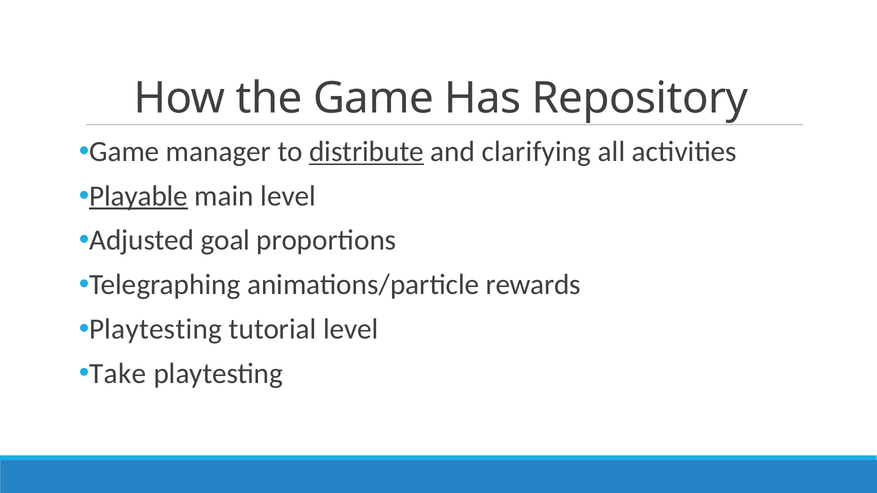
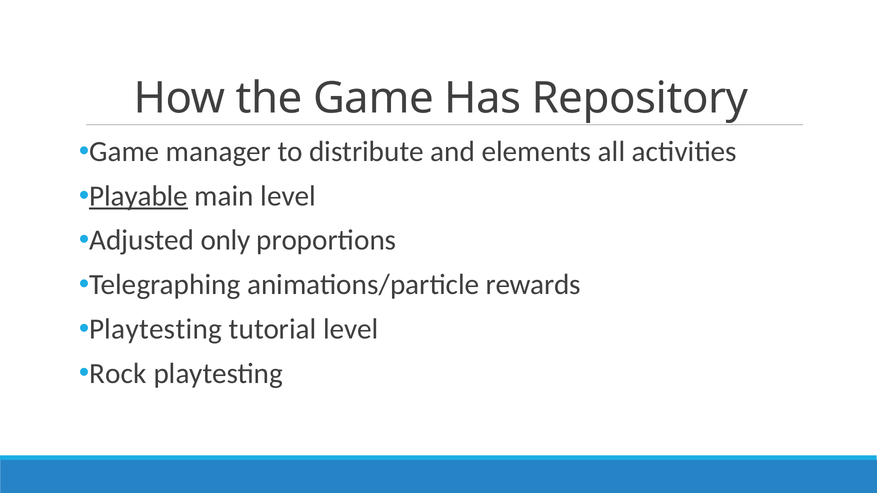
distribute underline: present -> none
clarifying: clarifying -> elements
goal: goal -> only
Take: Take -> Rock
